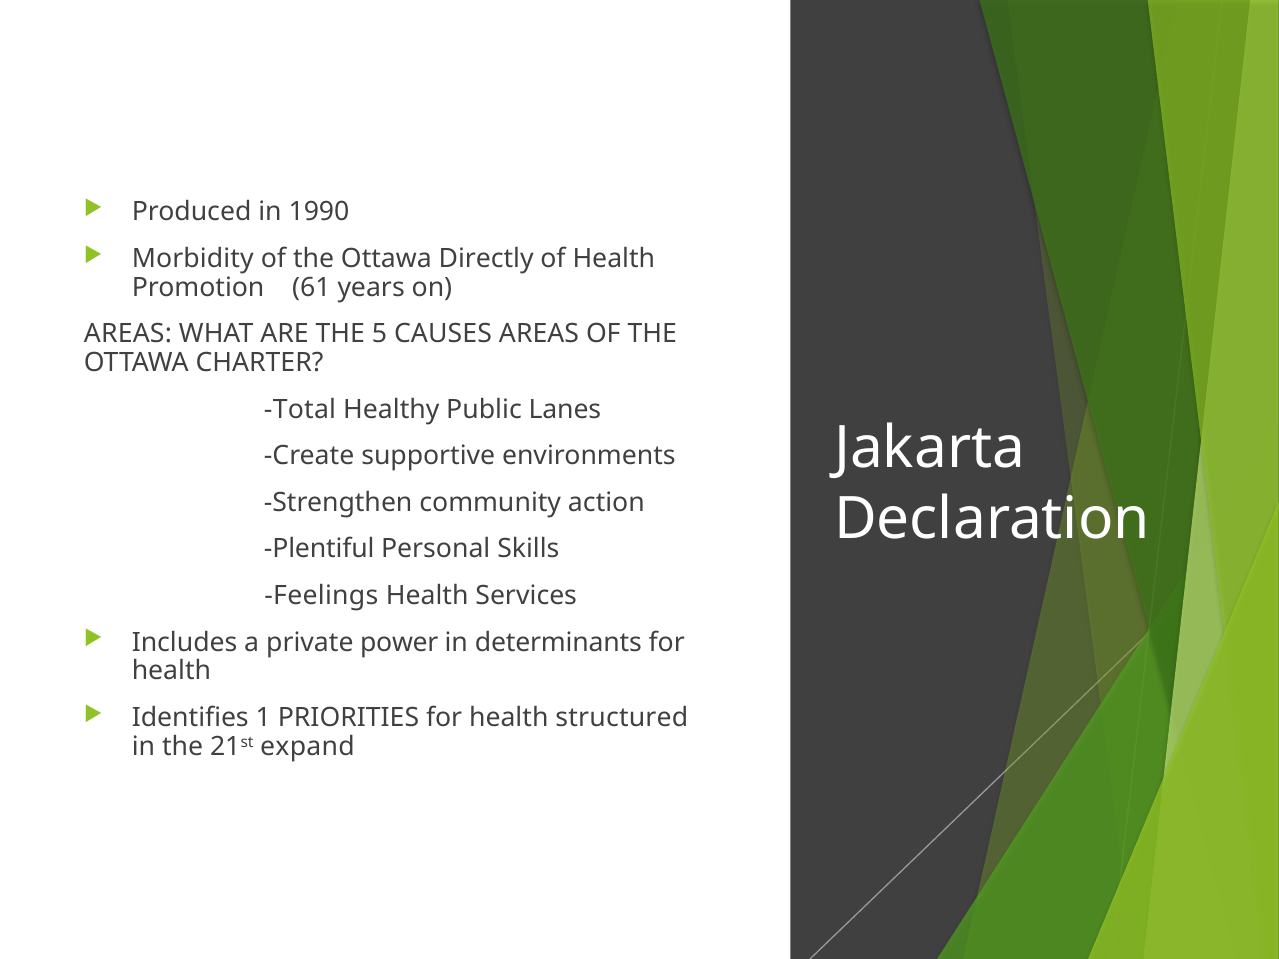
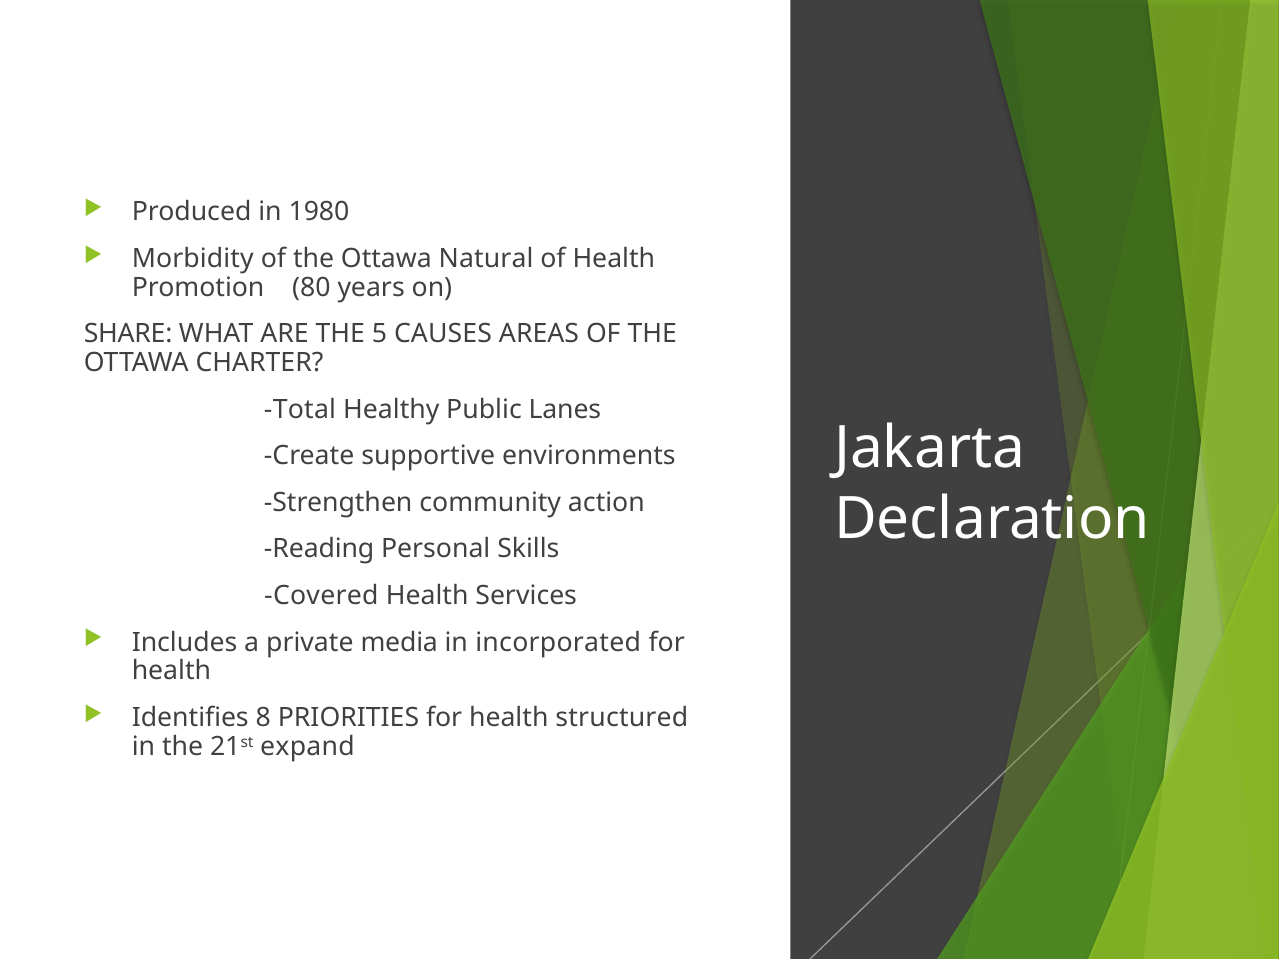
1990: 1990 -> 1980
Directly: Directly -> Natural
61: 61 -> 80
AREAS at (128, 334): AREAS -> SHARE
Plentiful: Plentiful -> Reading
Feelings: Feelings -> Covered
power: power -> media
determinants: determinants -> incorporated
1: 1 -> 8
